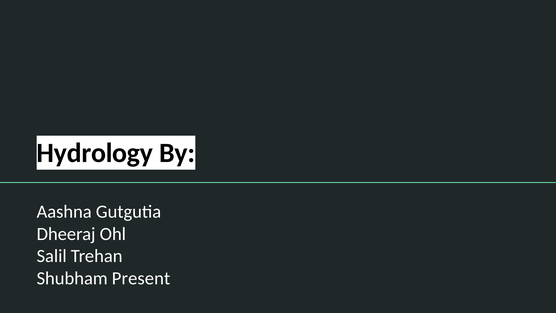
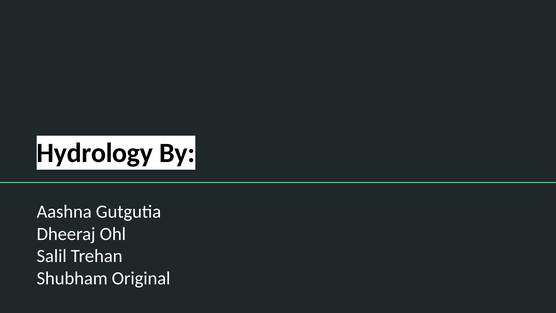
Present: Present -> Original
